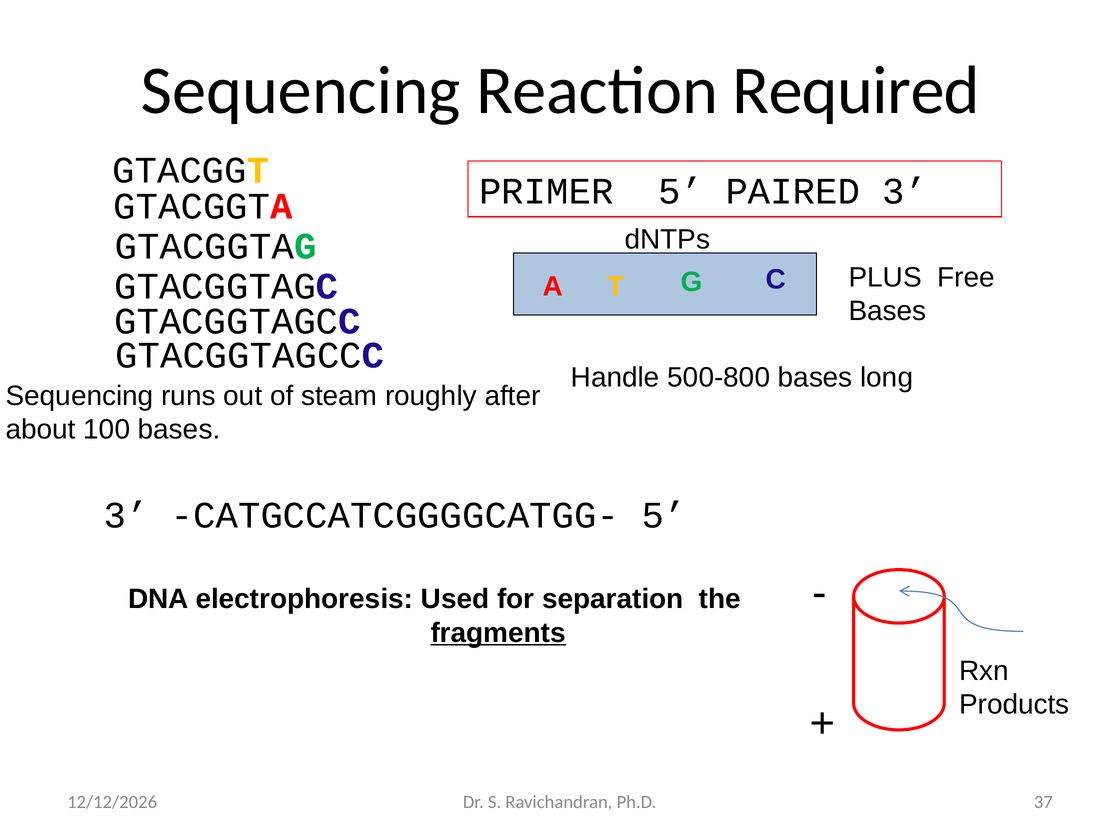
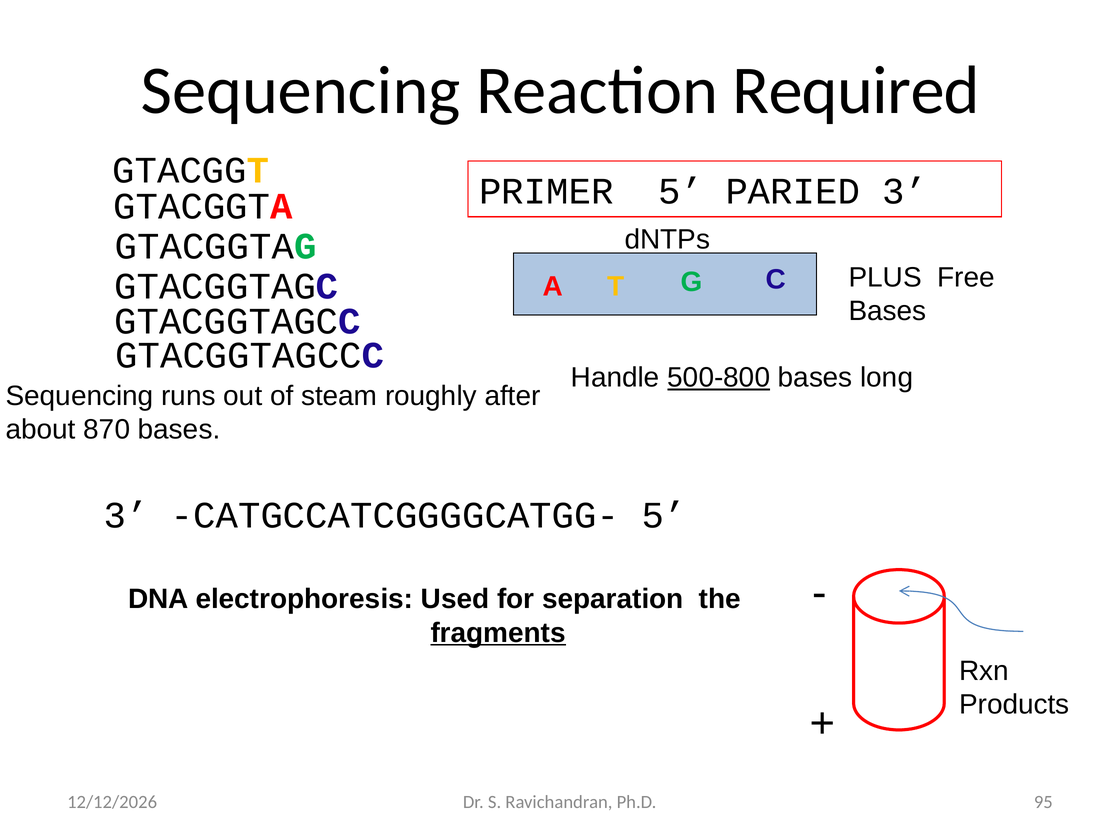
PAIRED: PAIRED -> PARIED
500-800 underline: none -> present
100: 100 -> 870
37: 37 -> 95
